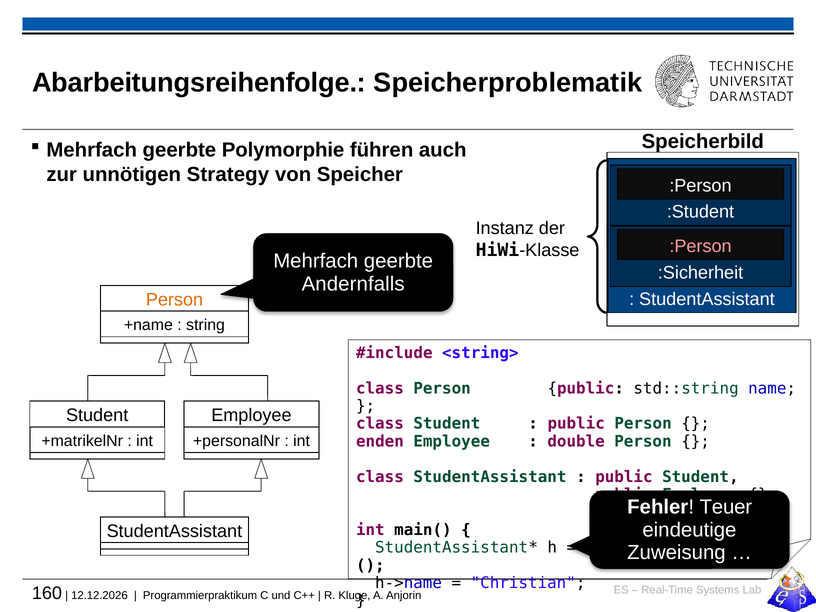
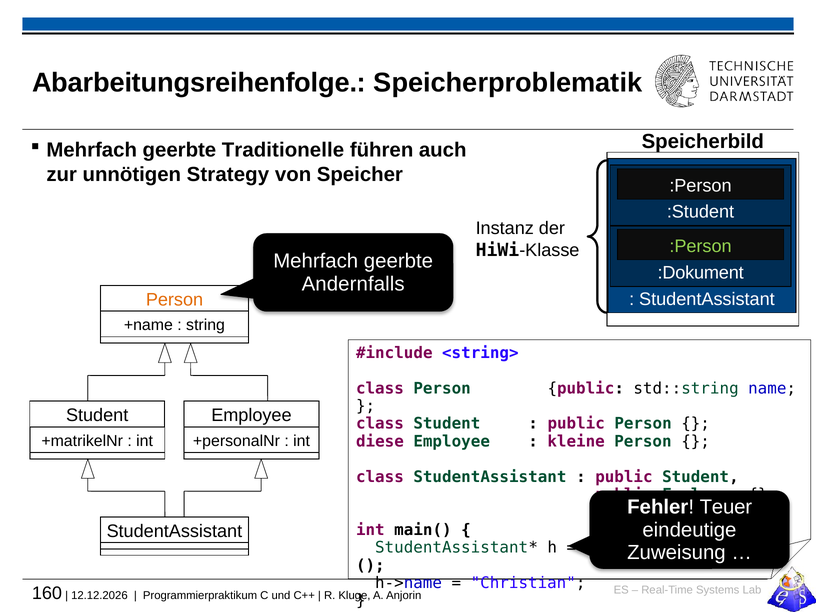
Polymorphie: Polymorphie -> Traditionelle
:Person at (701, 246) colour: pink -> light green
:Sicherheit: :Sicherheit -> :Dokument
enden: enden -> diese
double: double -> kleine
